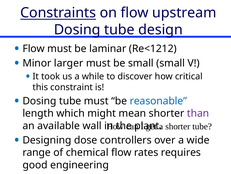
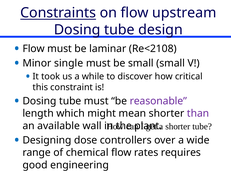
Re<1212: Re<1212 -> Re<2108
larger: larger -> single
reasonable colour: blue -> purple
